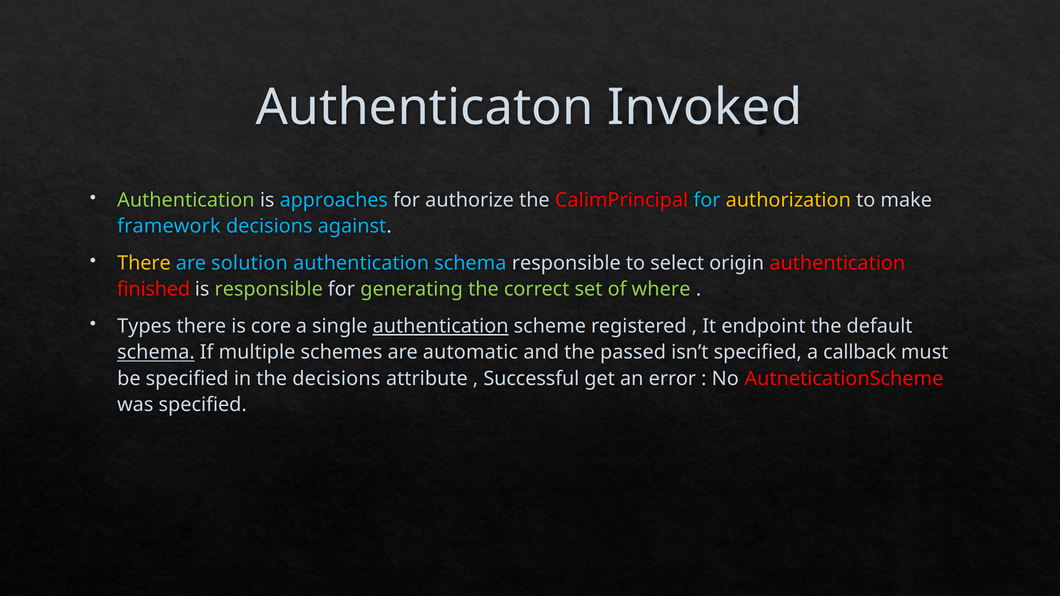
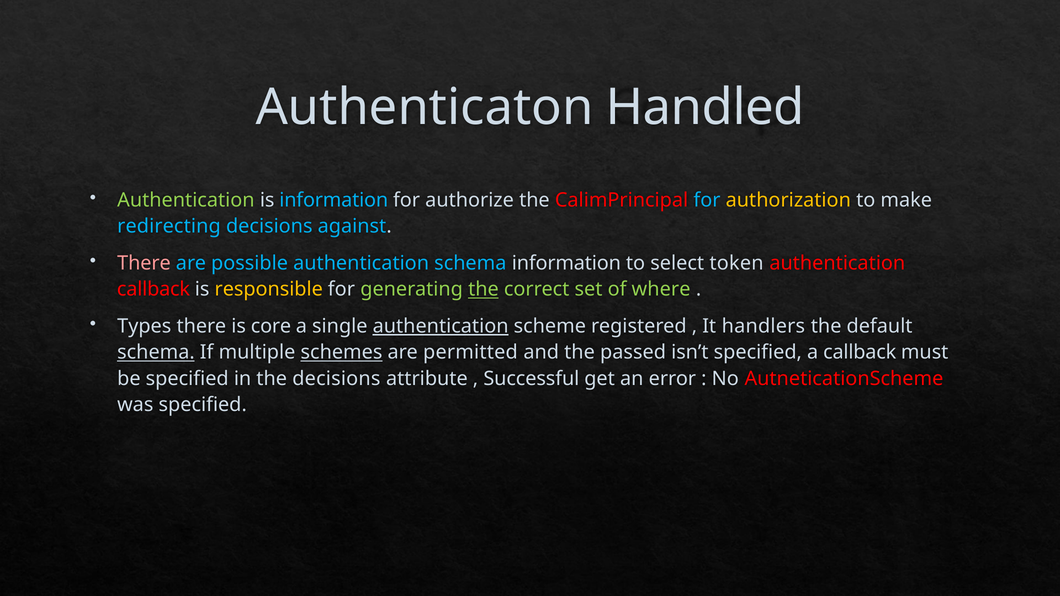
Invoked: Invoked -> Handled
is approaches: approaches -> information
framework: framework -> redirecting
There at (144, 263) colour: yellow -> pink
solution: solution -> possible
schema responsible: responsible -> information
origin: origin -> token
finished at (154, 289): finished -> callback
responsible at (269, 289) colour: light green -> yellow
the at (483, 289) underline: none -> present
endpoint: endpoint -> handlers
schemes underline: none -> present
automatic: automatic -> permitted
